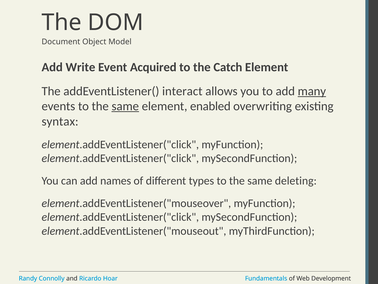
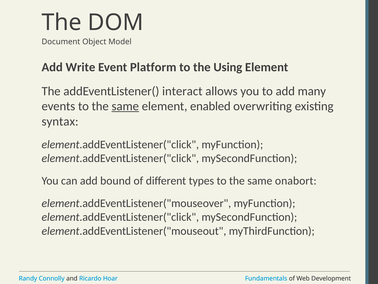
Acquired: Acquired -> Platform
Catch: Catch -> Using
many underline: present -> none
names: names -> bound
deleting: deleting -> onabort
